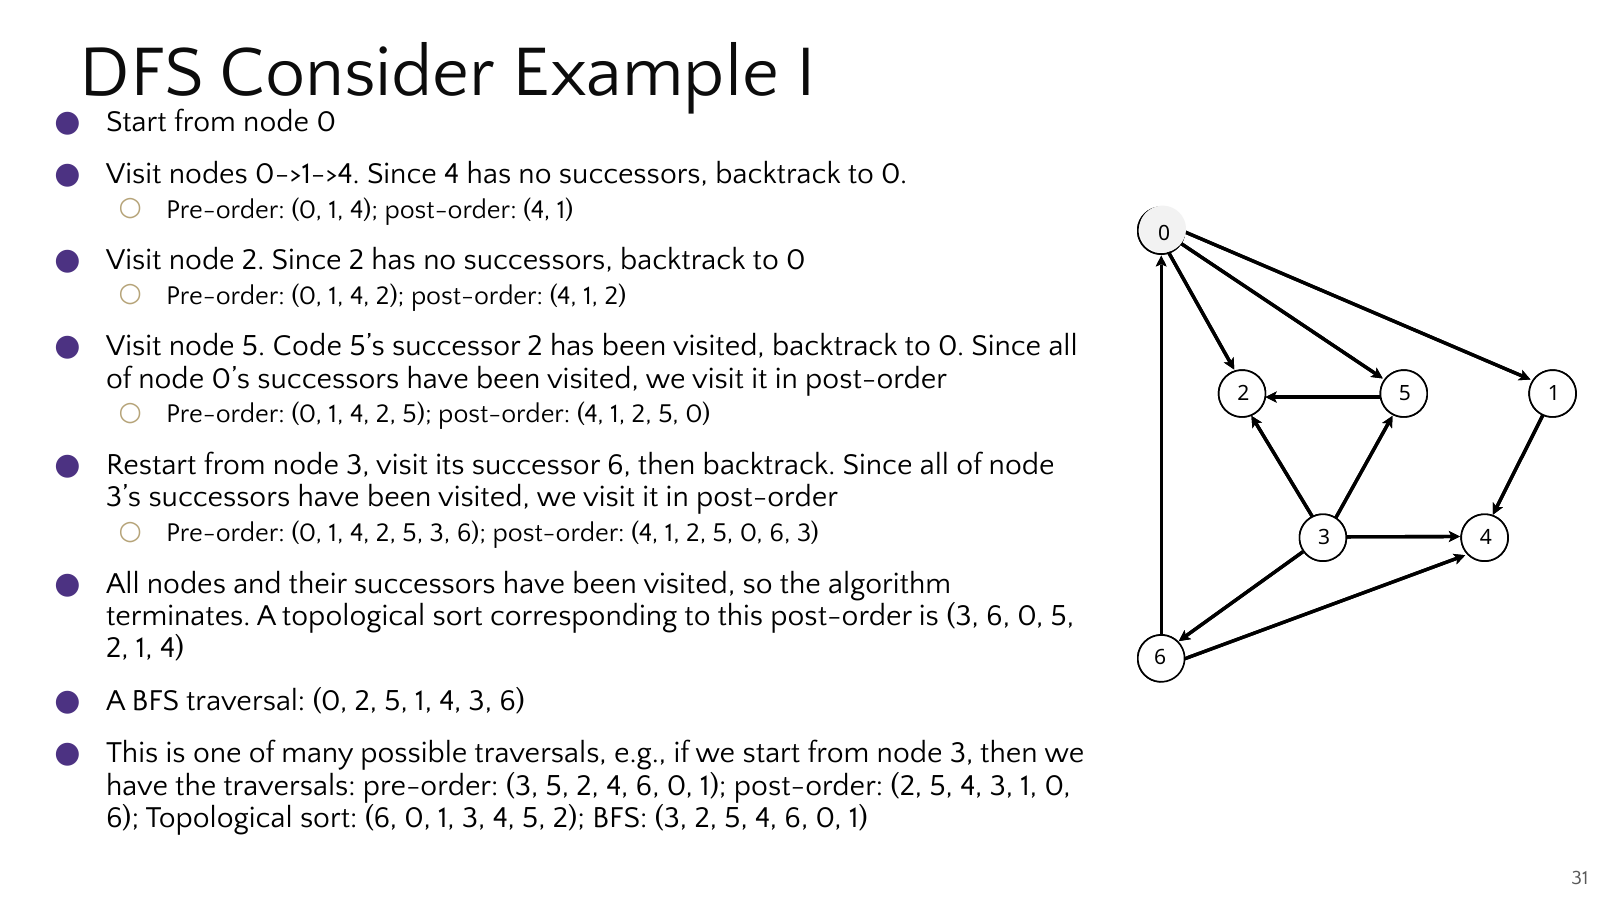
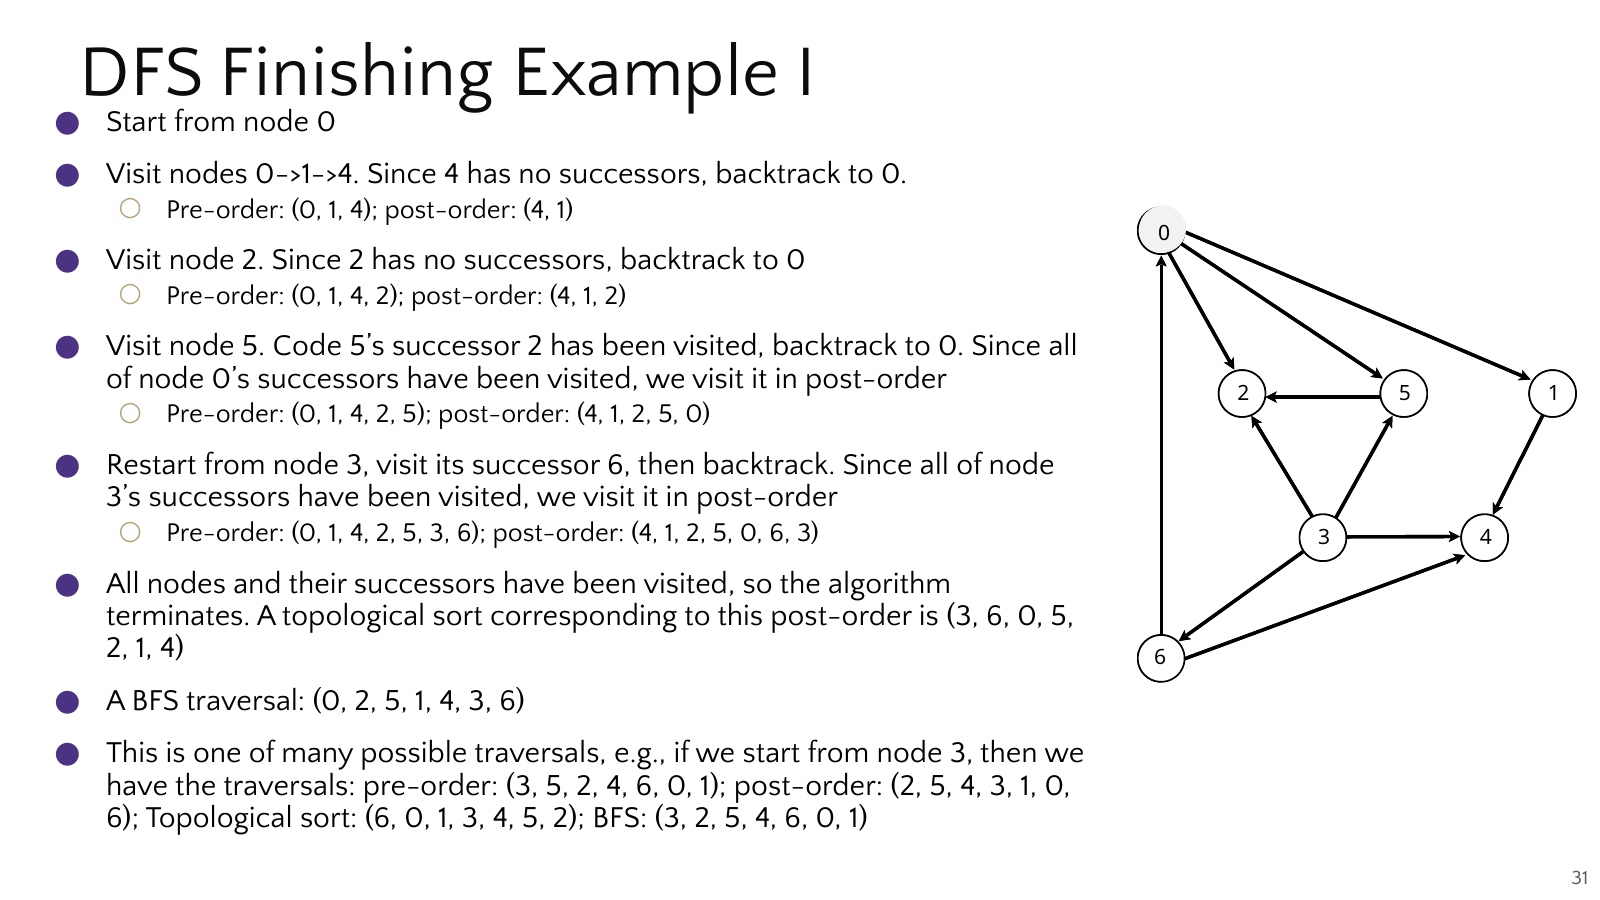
Consider: Consider -> Finishing
